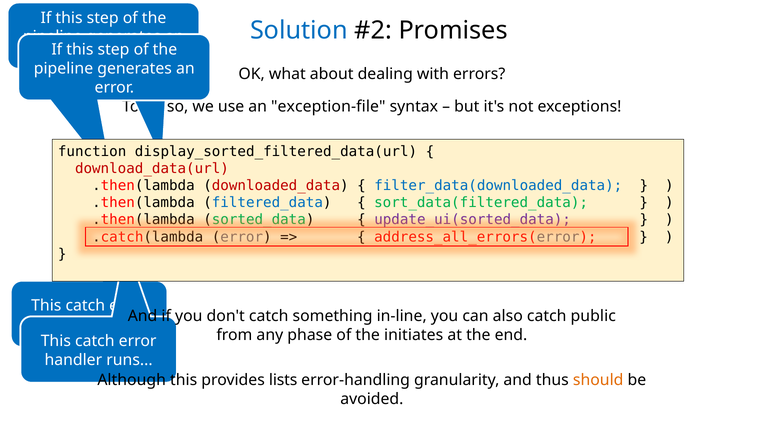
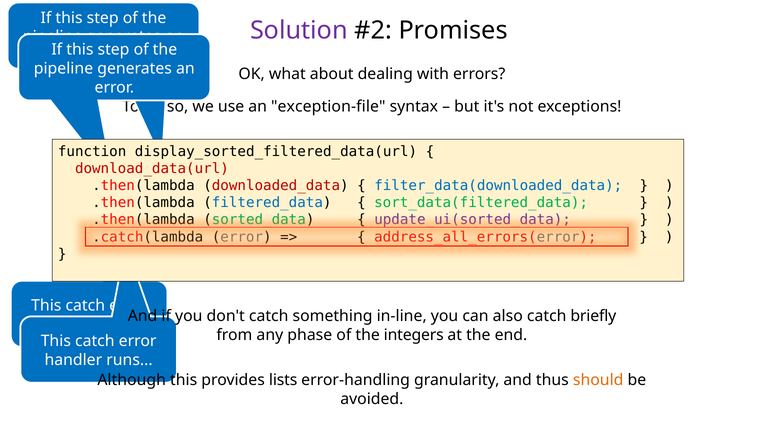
Solution colour: blue -> purple
public: public -> briefly
initiates: initiates -> integers
